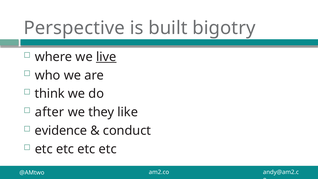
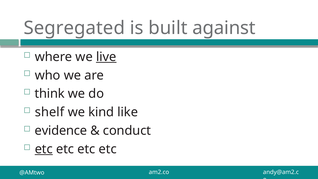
Perspective: Perspective -> Segregated
bigotry: bigotry -> against
after: after -> shelf
they: they -> kind
etc at (44, 149) underline: none -> present
